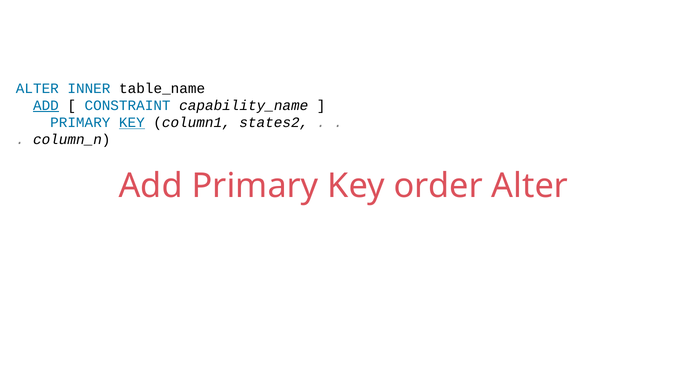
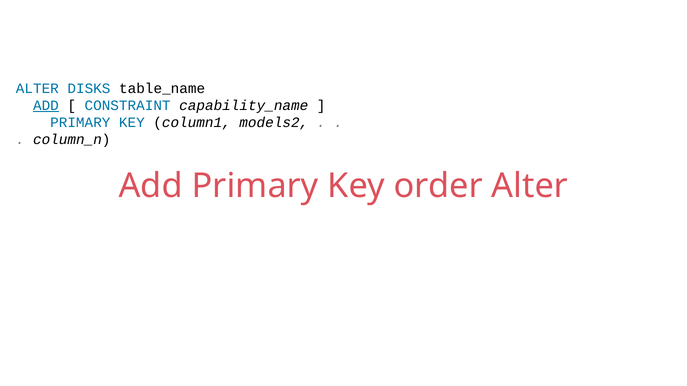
INNER: INNER -> DISKS
KEY at (132, 123) underline: present -> none
states2: states2 -> models2
